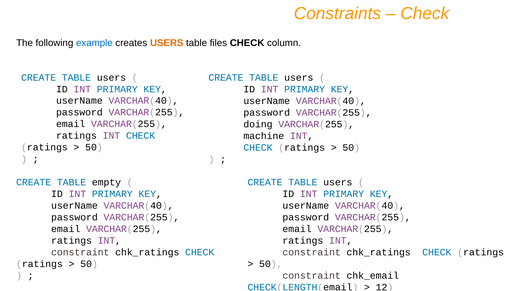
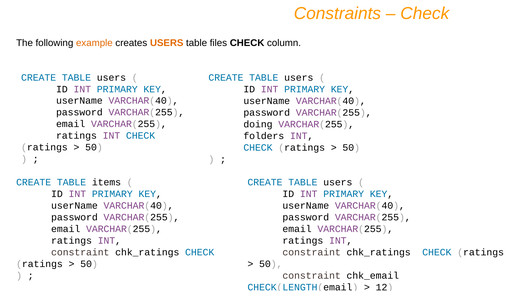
example colour: blue -> orange
machine: machine -> folders
empty: empty -> items
